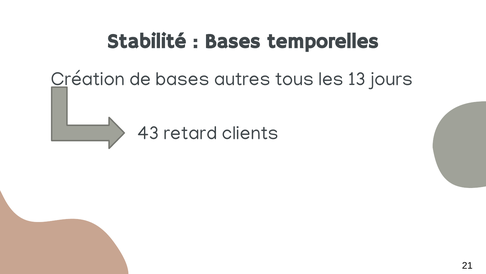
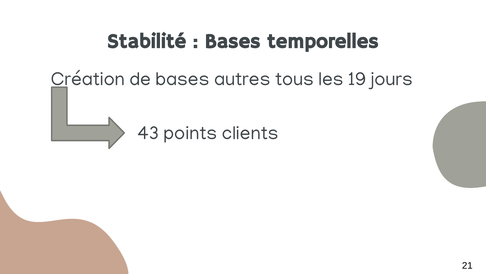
13: 13 -> 19
retard: retard -> points
